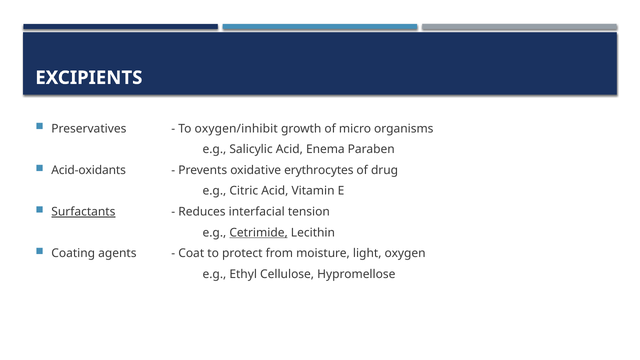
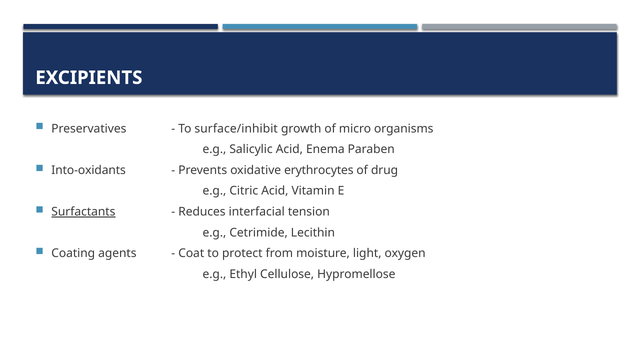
oxygen/inhibit: oxygen/inhibit -> surface/inhibit
Acid-oxidants: Acid-oxidants -> Into-oxidants
Cetrimide underline: present -> none
